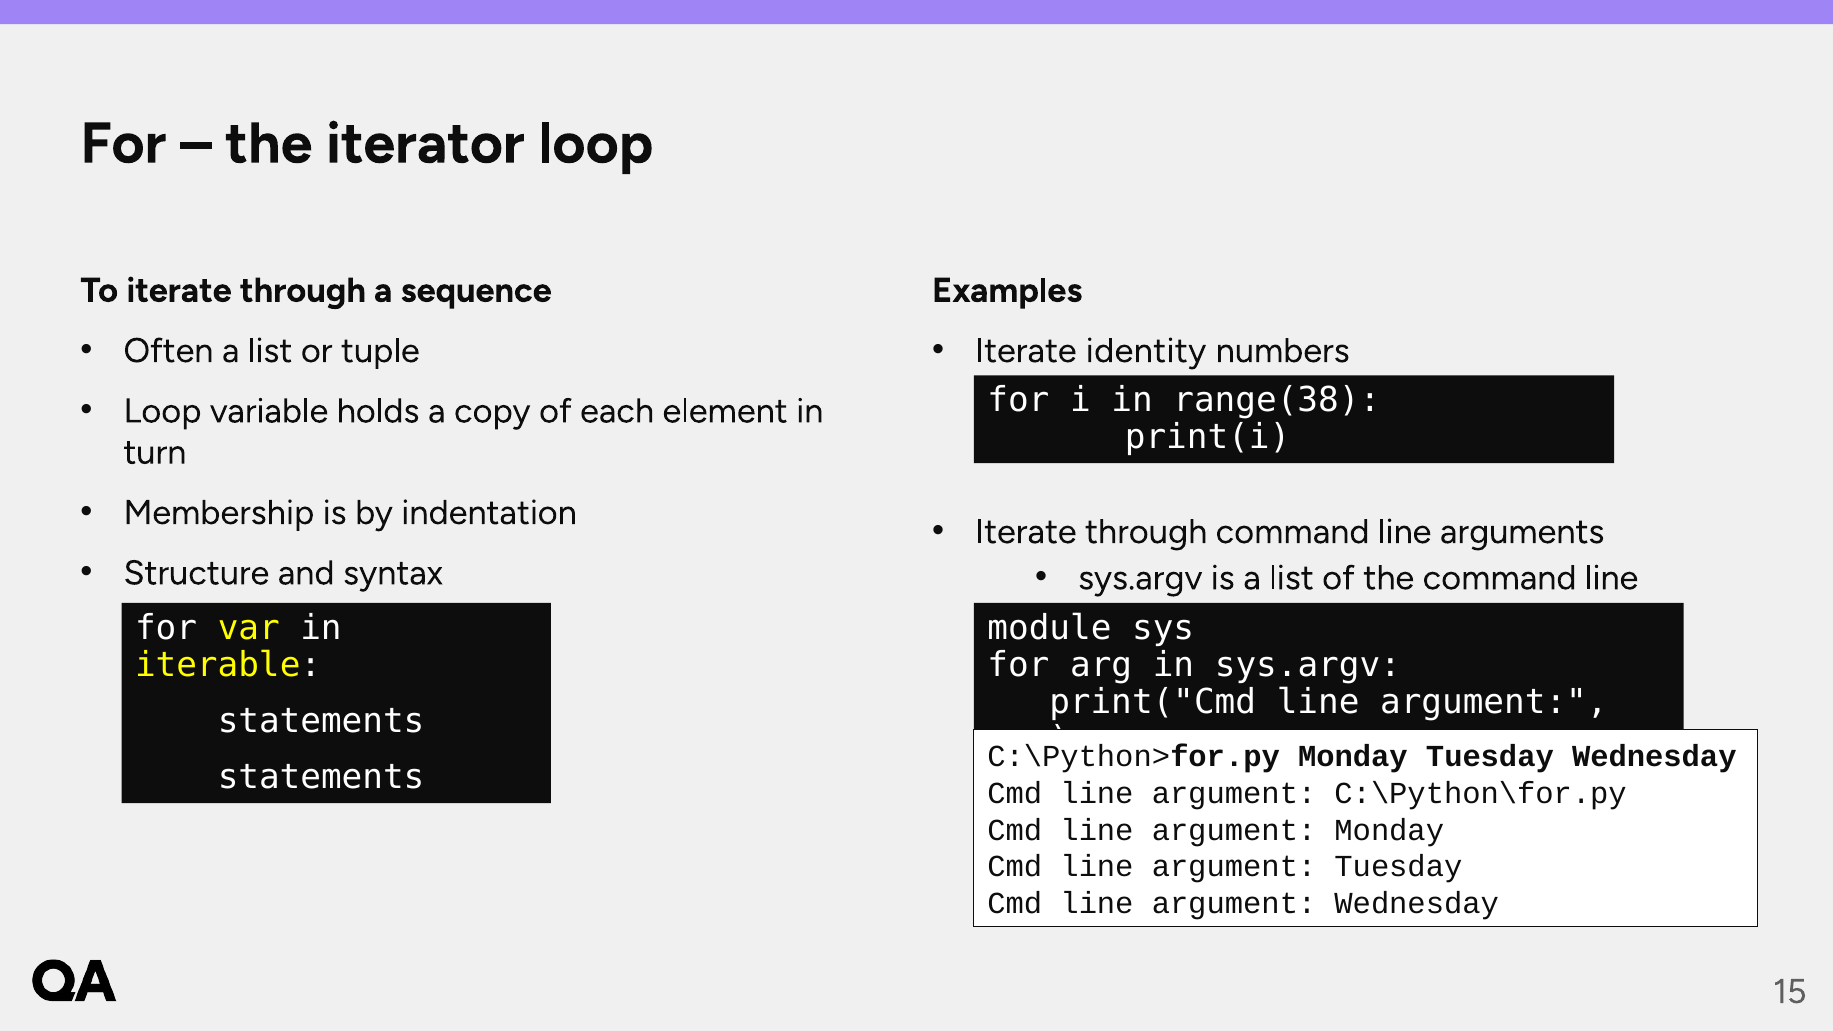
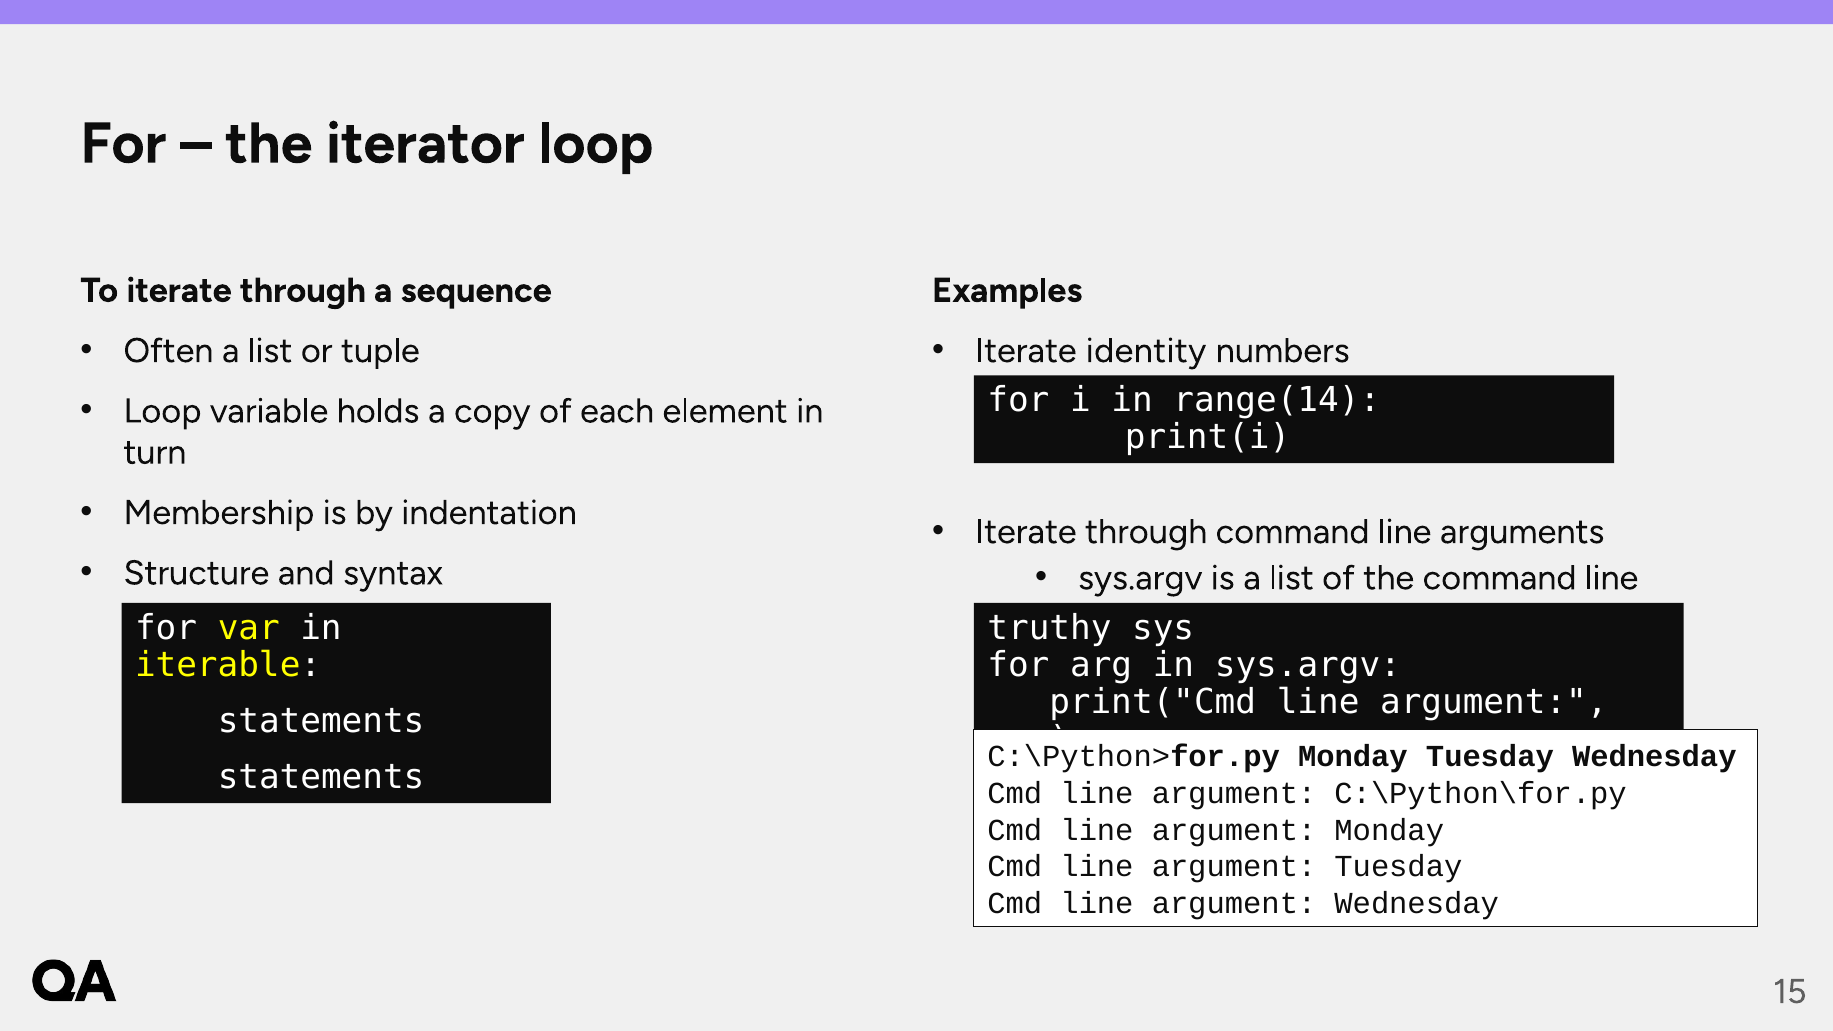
range(38: range(38 -> range(14
module: module -> truthy
